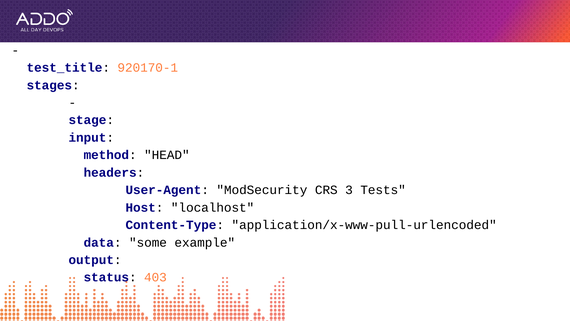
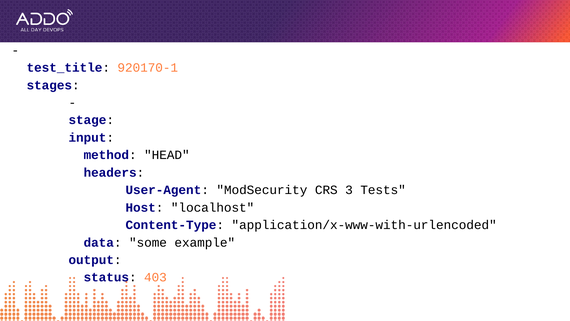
application/x-www-pull-urlencoded: application/x-www-pull-urlencoded -> application/x-www-with-urlencoded
